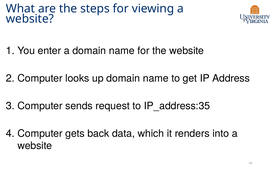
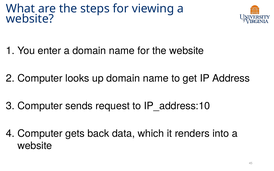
IP_address:35: IP_address:35 -> IP_address:10
